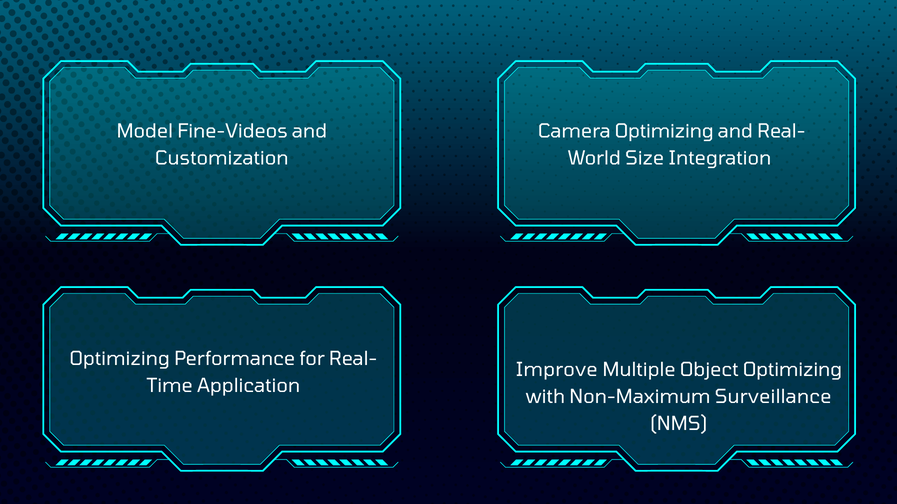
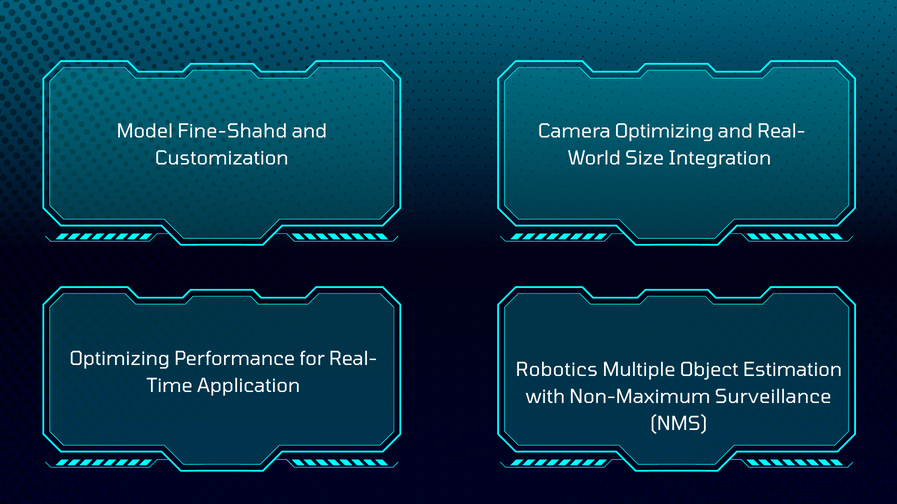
Fine-Videos: Fine-Videos -> Fine-Shahd
Improve: Improve -> Robotics
Object Optimizing: Optimizing -> Estimation
